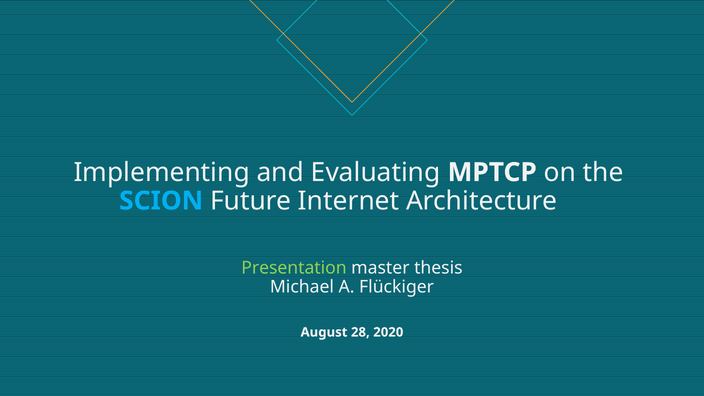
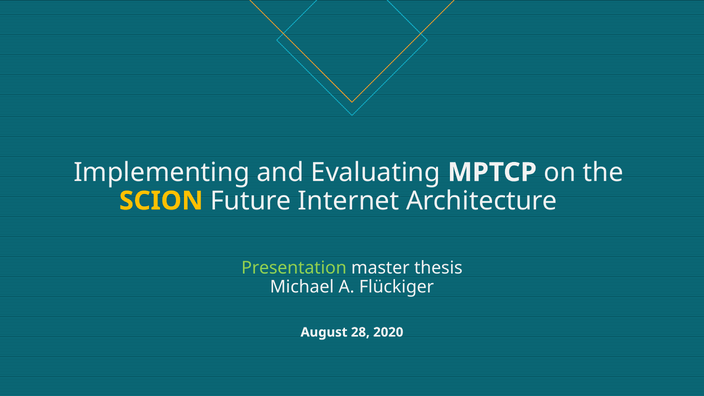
SCION colour: light blue -> yellow
